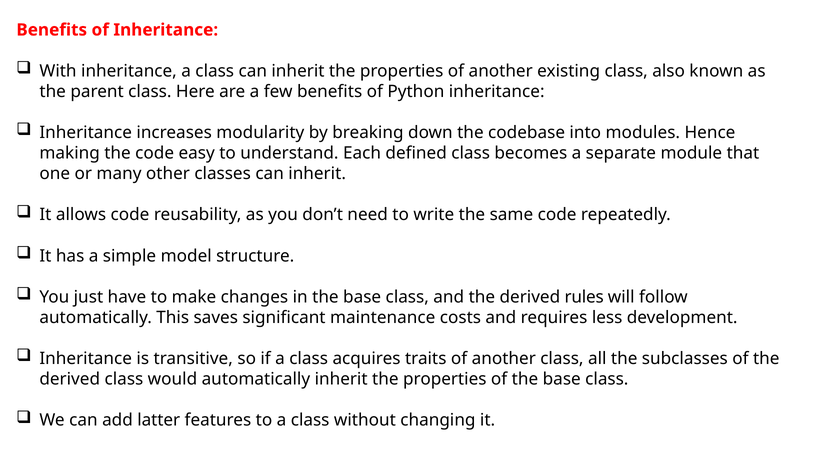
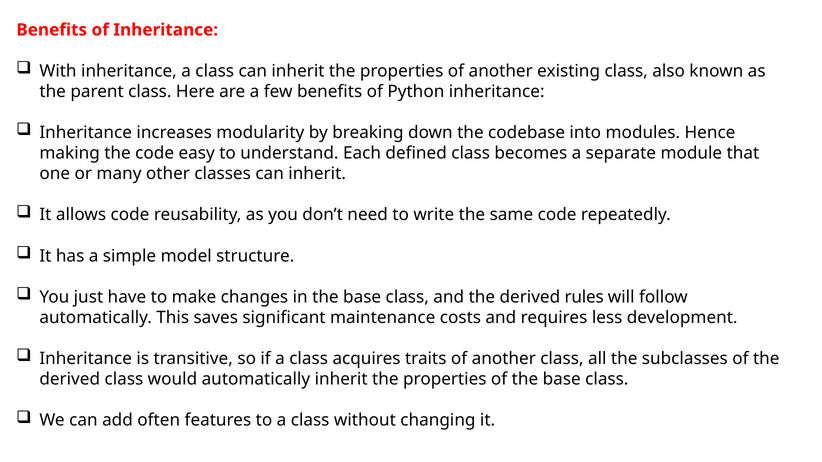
latter: latter -> often
